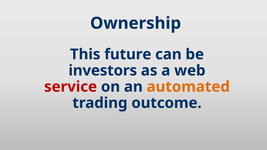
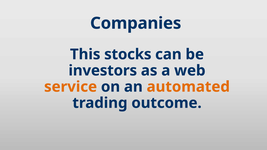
Ownership: Ownership -> Companies
future: future -> stocks
service colour: red -> orange
